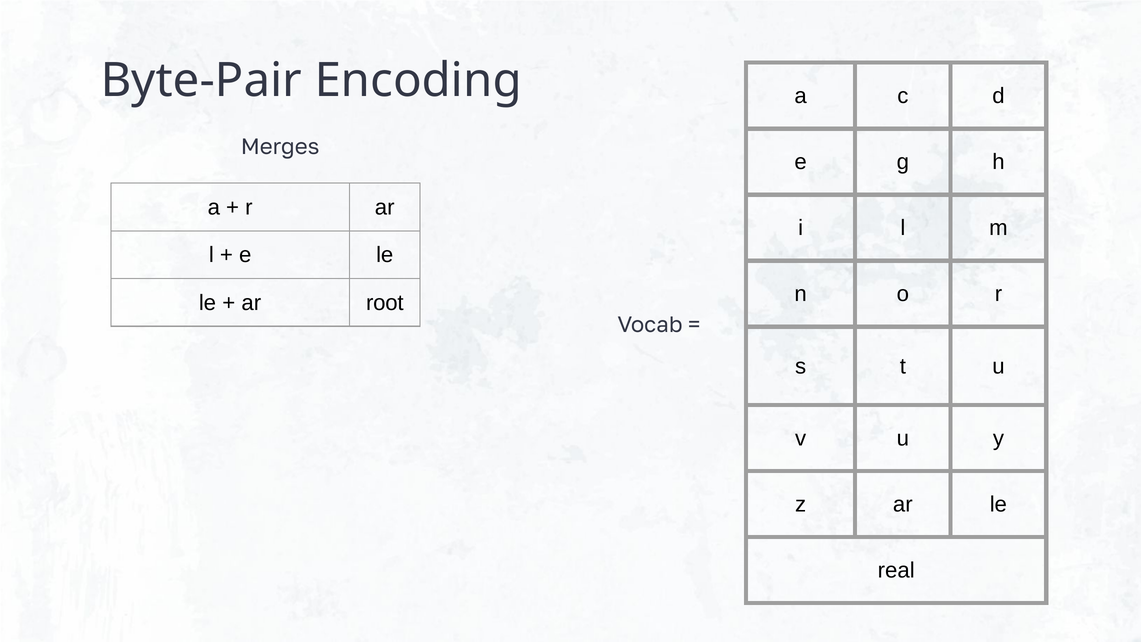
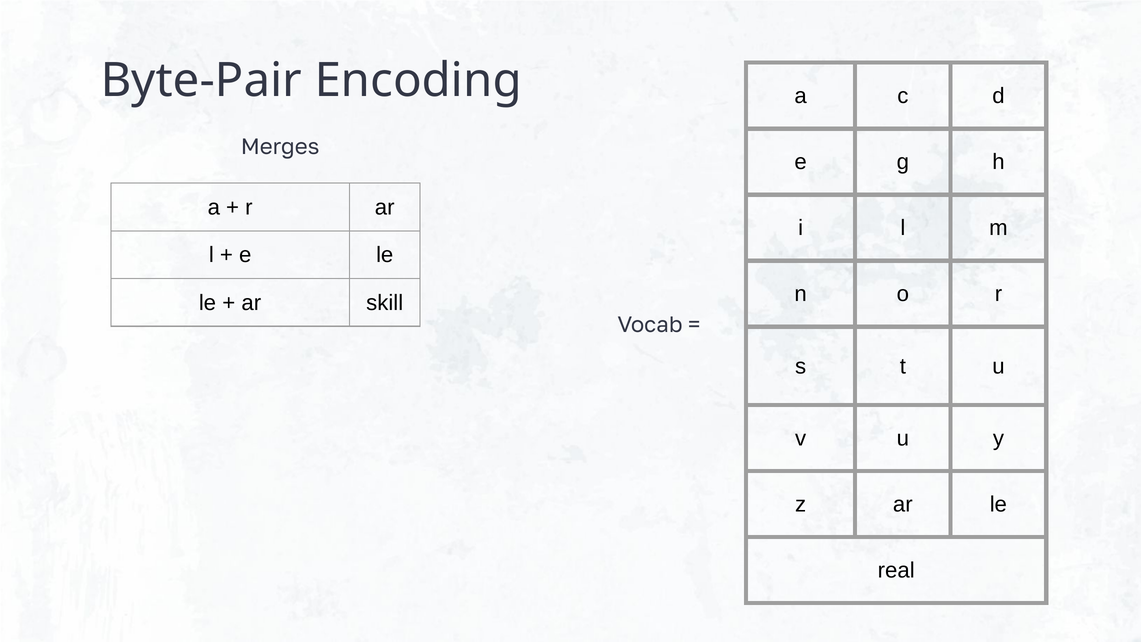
root: root -> skill
